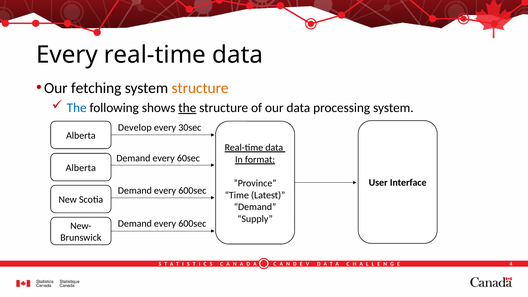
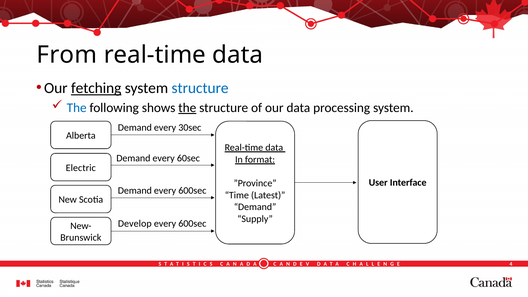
Every at (67, 55): Every -> From
fetching underline: none -> present
structure at (200, 88) colour: orange -> blue
Develop at (135, 128): Develop -> Demand
Alberta at (81, 168): Alberta -> Electric
Demand at (135, 224): Demand -> Develop
